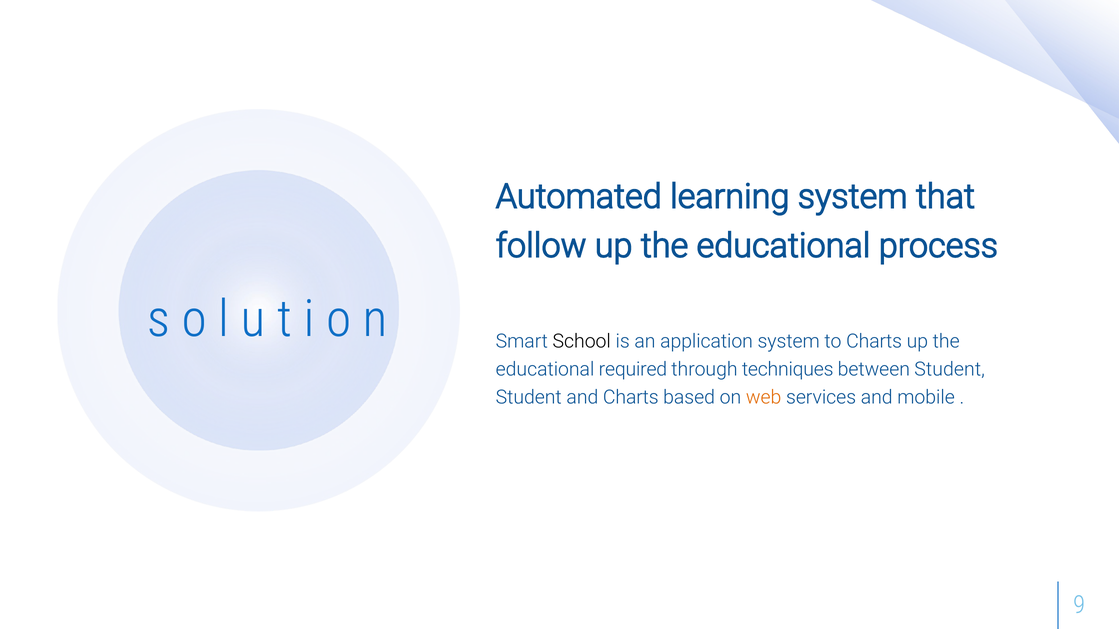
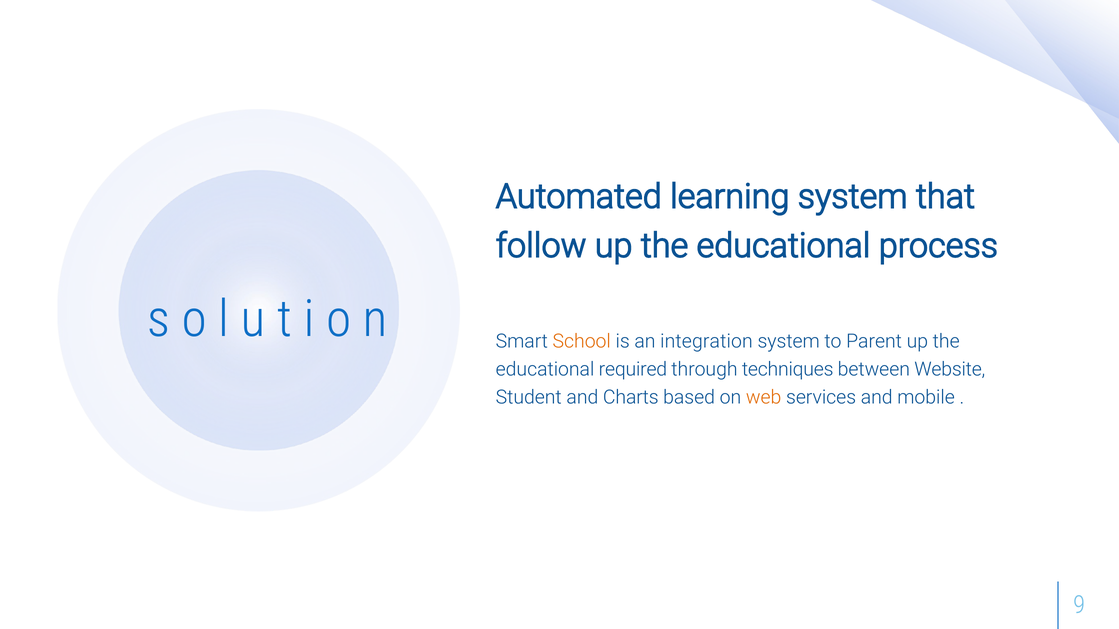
School colour: black -> orange
application: application -> integration
to Charts: Charts -> Parent
between Student: Student -> Website
